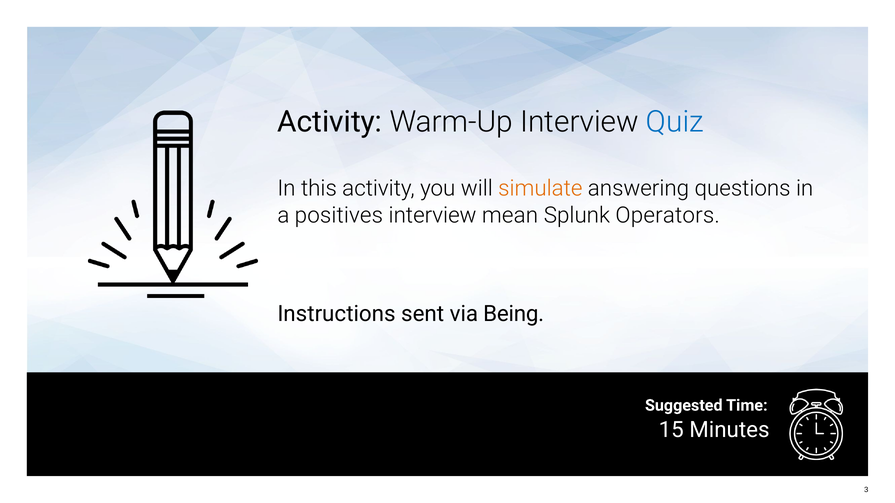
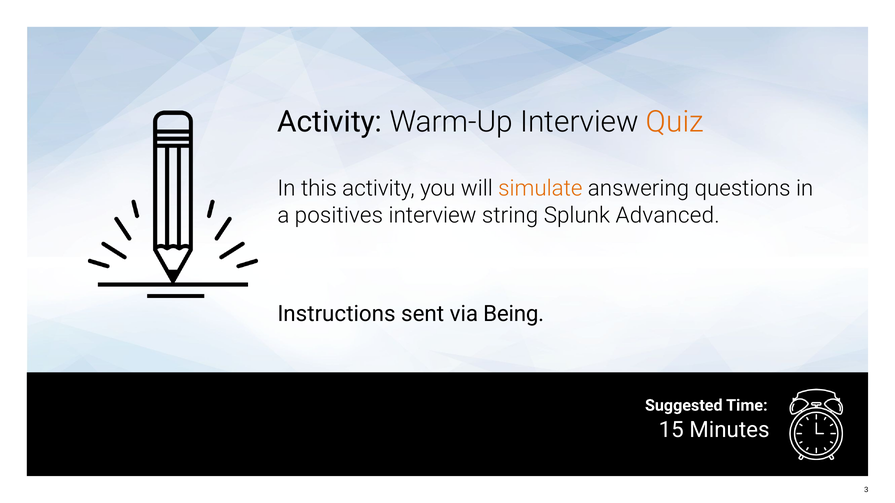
Quiz colour: blue -> orange
mean: mean -> string
Operators: Operators -> Advanced
